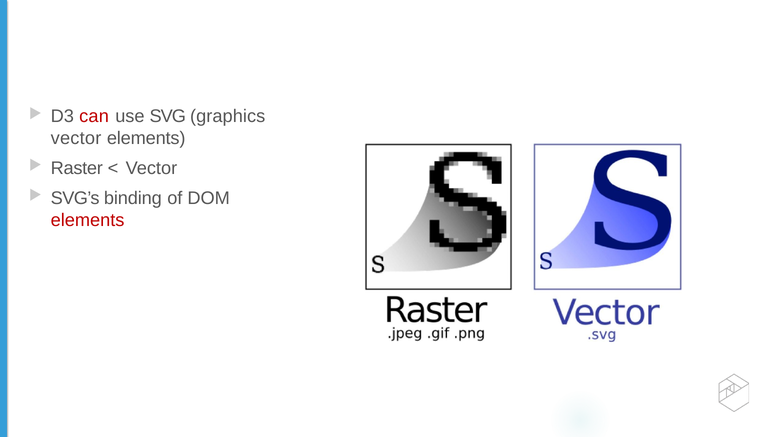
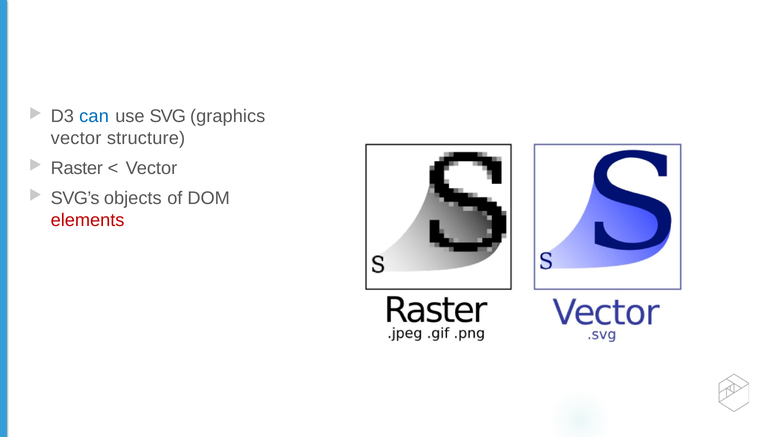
can colour: red -> blue
vector elements: elements -> structure
binding: binding -> objects
